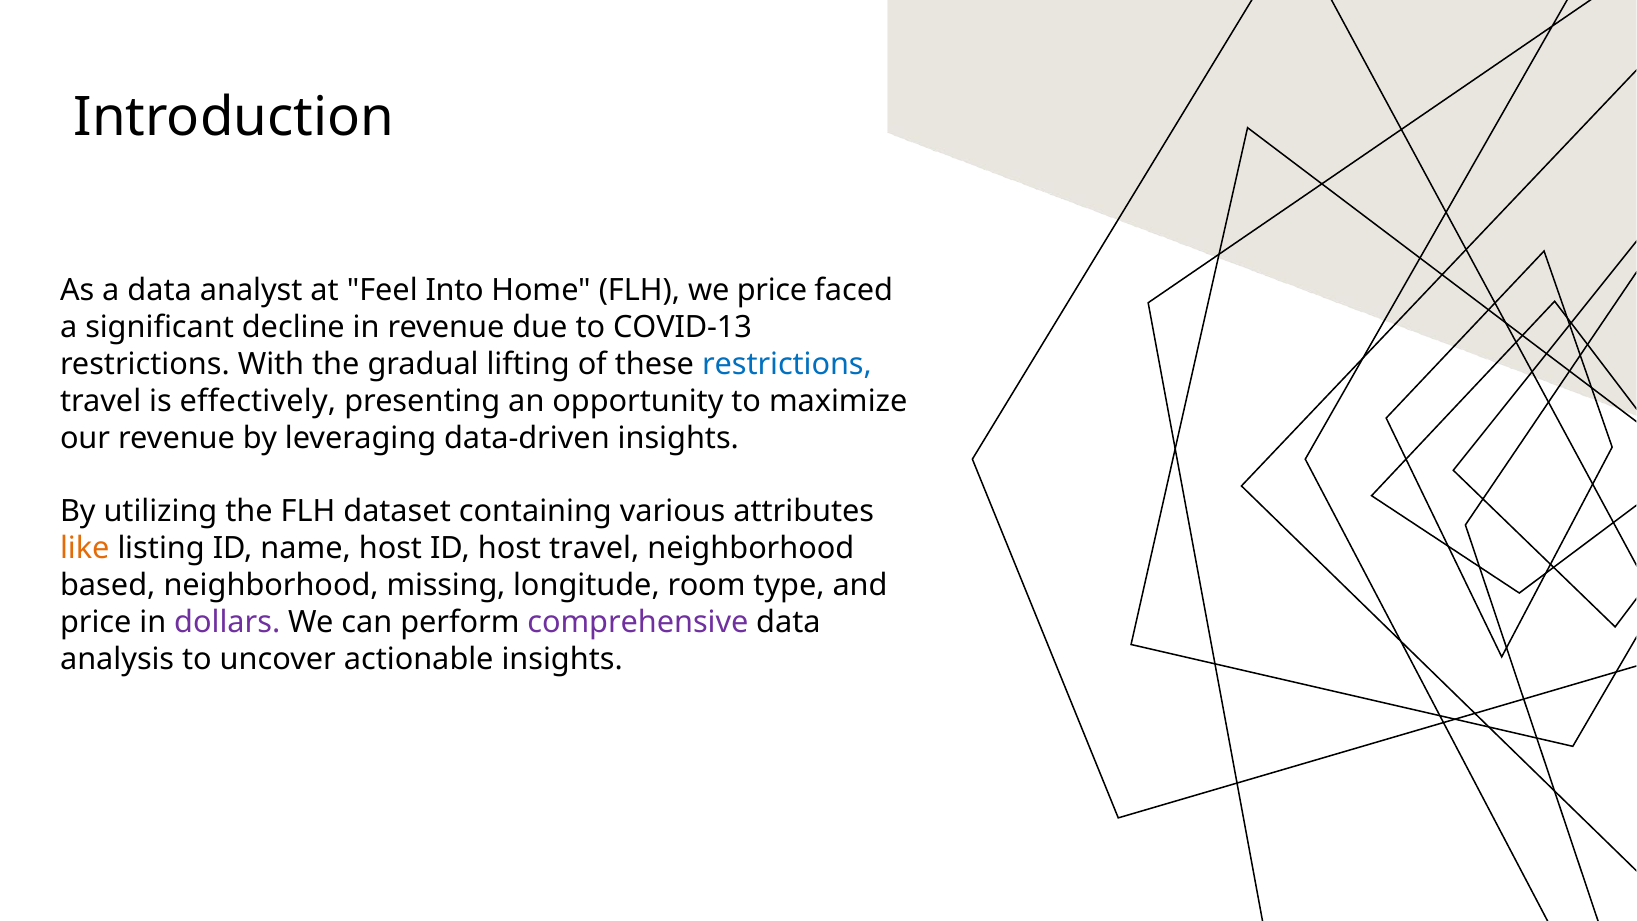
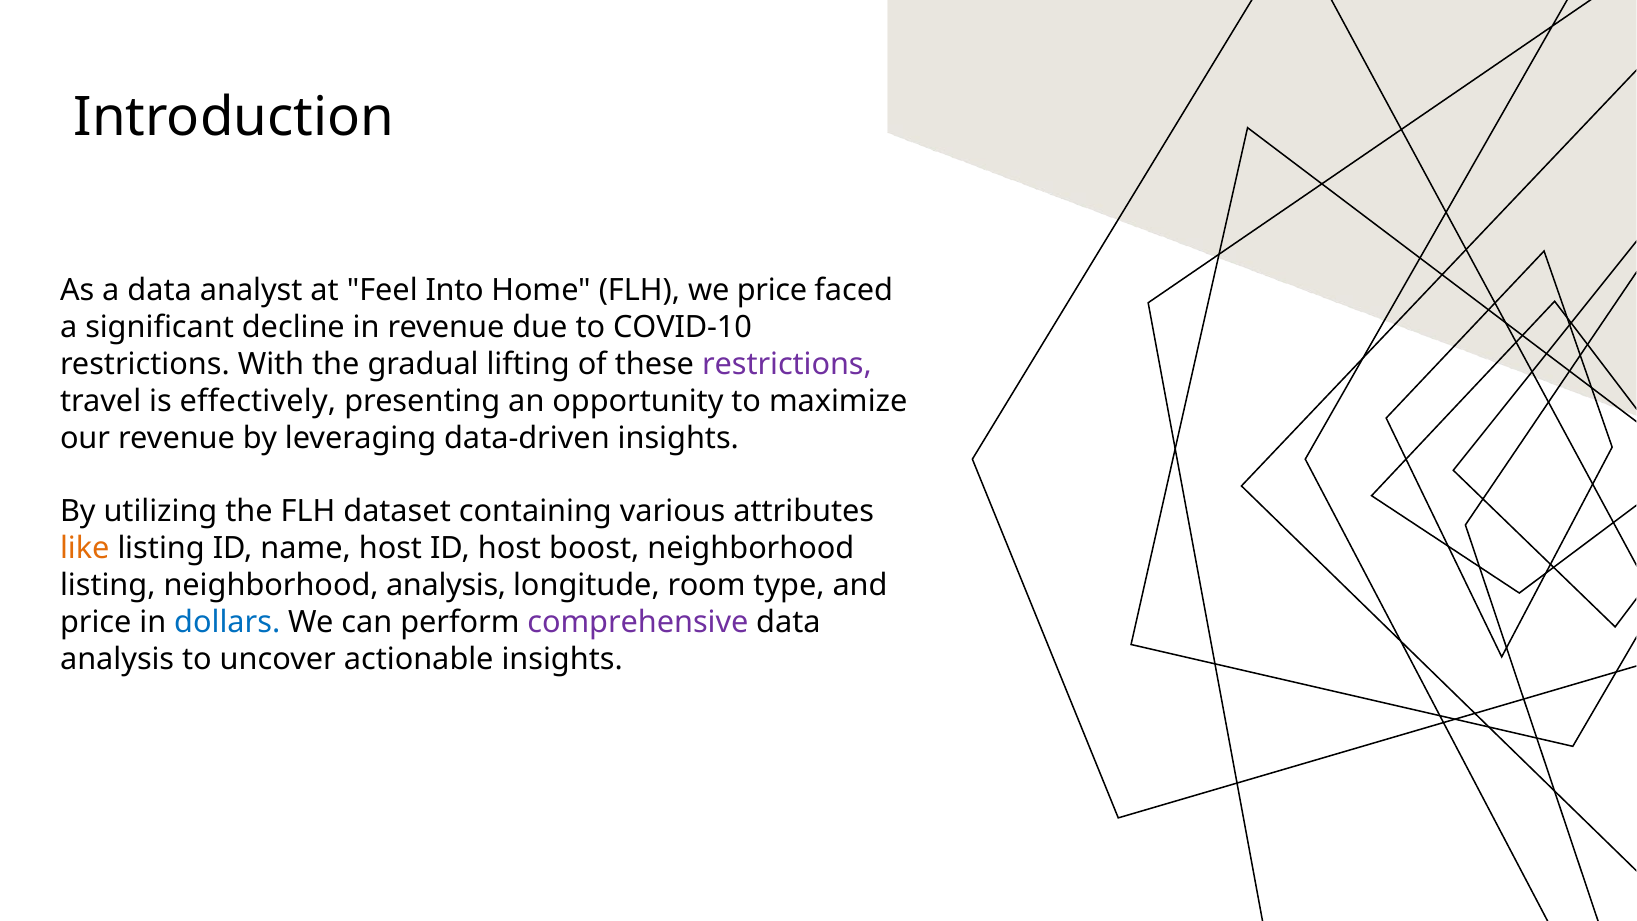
COVID-13: COVID-13 -> COVID-10
restrictions at (787, 364) colour: blue -> purple
host travel: travel -> boost
based at (108, 585): based -> listing
neighborhood missing: missing -> analysis
dollars colour: purple -> blue
